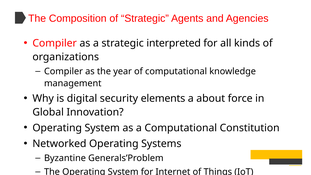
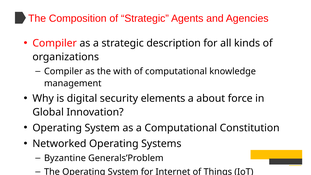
interpreted: interpreted -> description
year: year -> with
